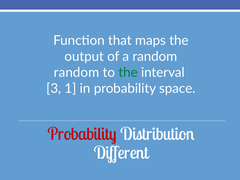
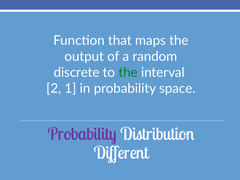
random at (76, 72): random -> discrete
3: 3 -> 2
Probability at (82, 134) colour: red -> purple
